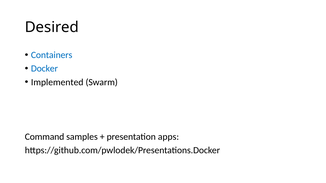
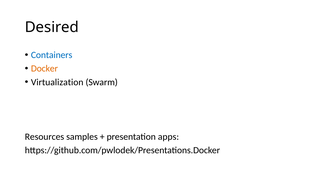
Docker colour: blue -> orange
Implemented: Implemented -> Virtualization
Command: Command -> Resources
